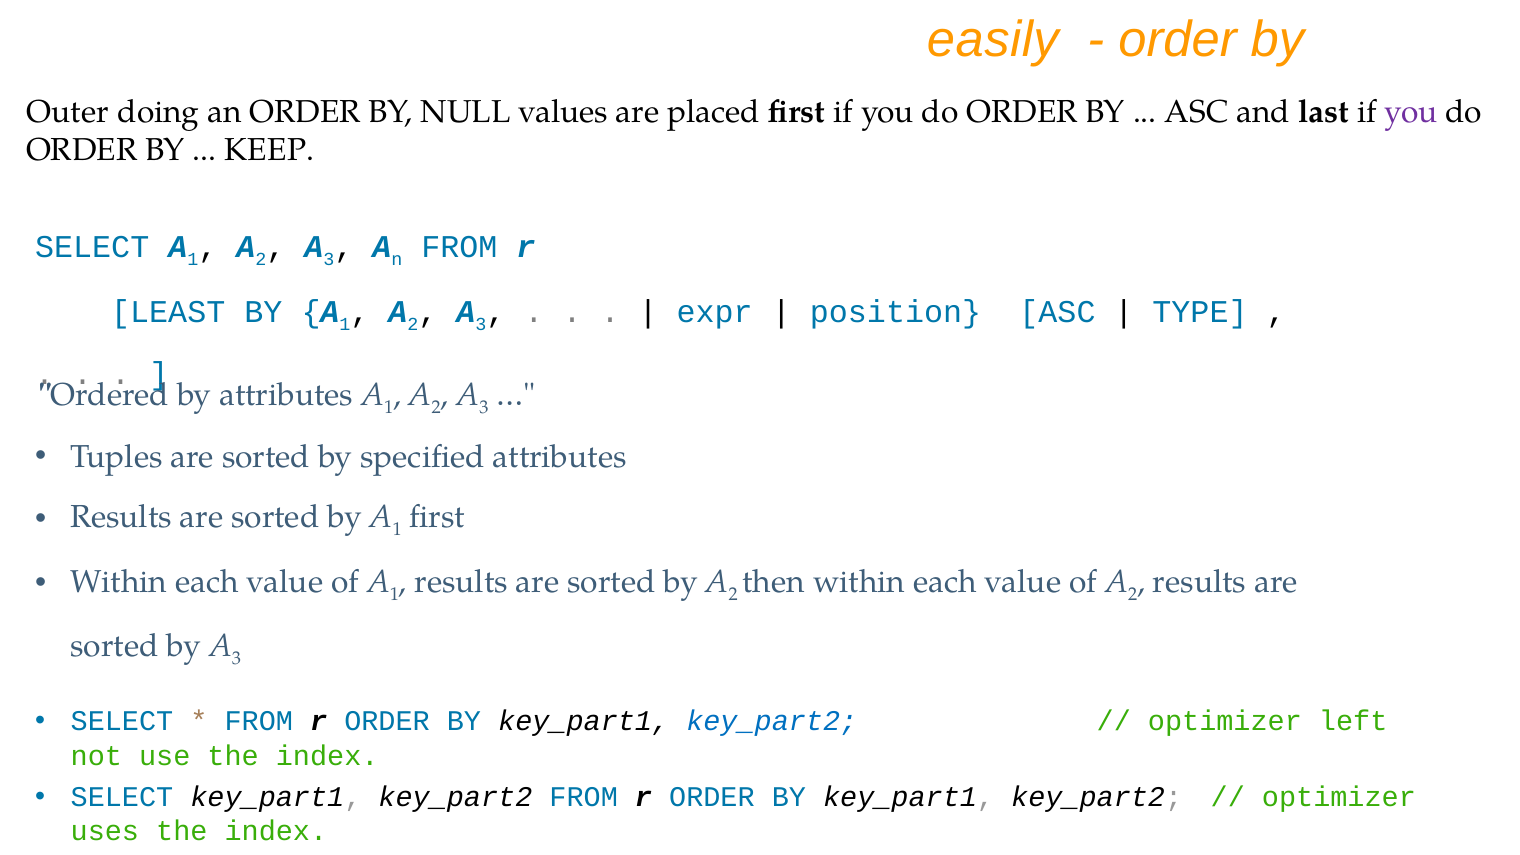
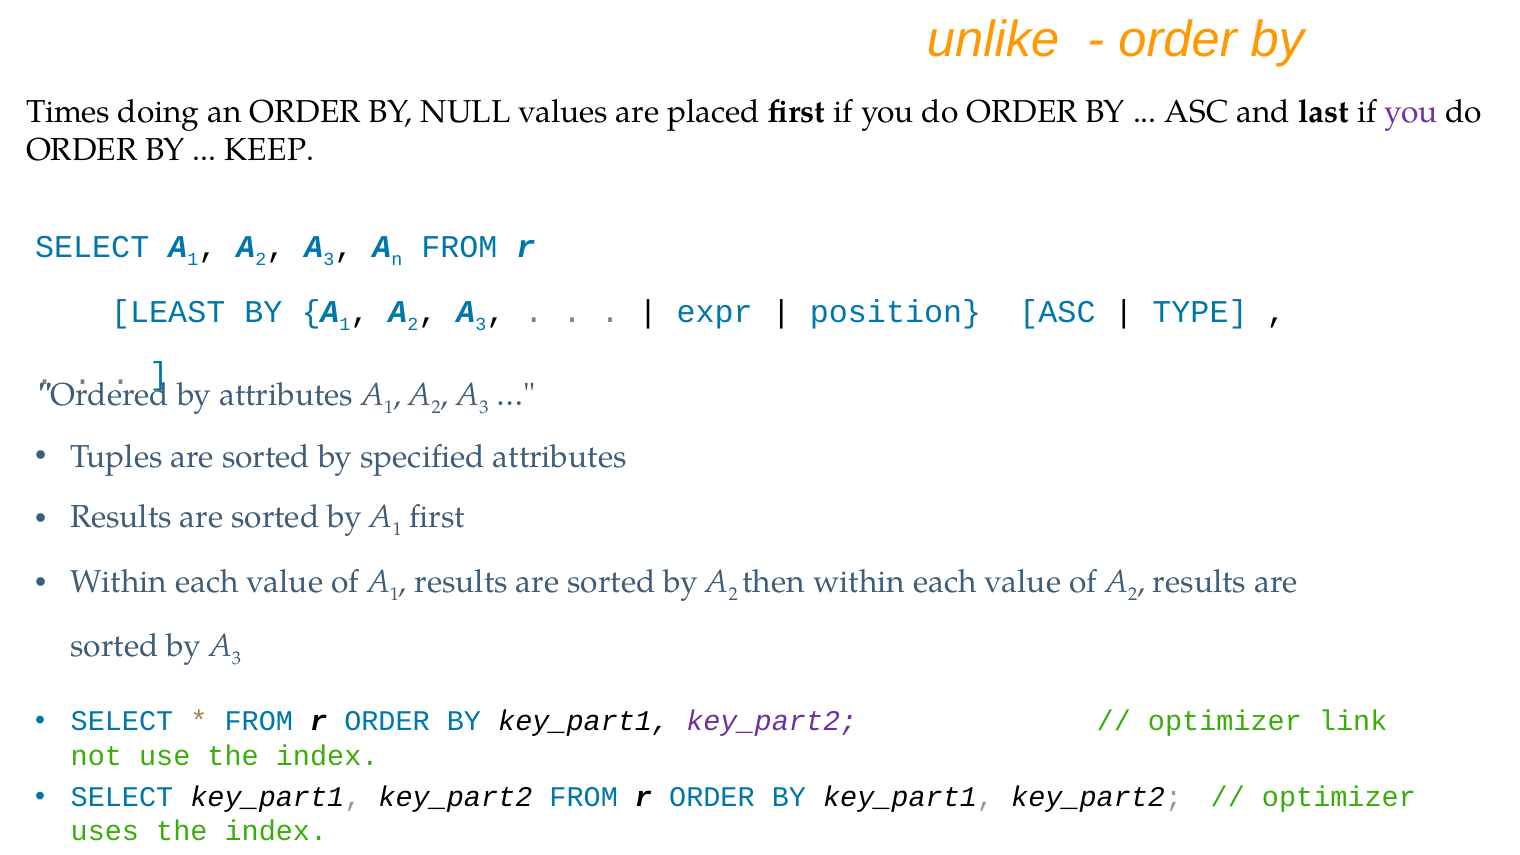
easily: easily -> unlike
Outer: Outer -> Times
key_part2 at (772, 721) colour: blue -> purple
left: left -> link
